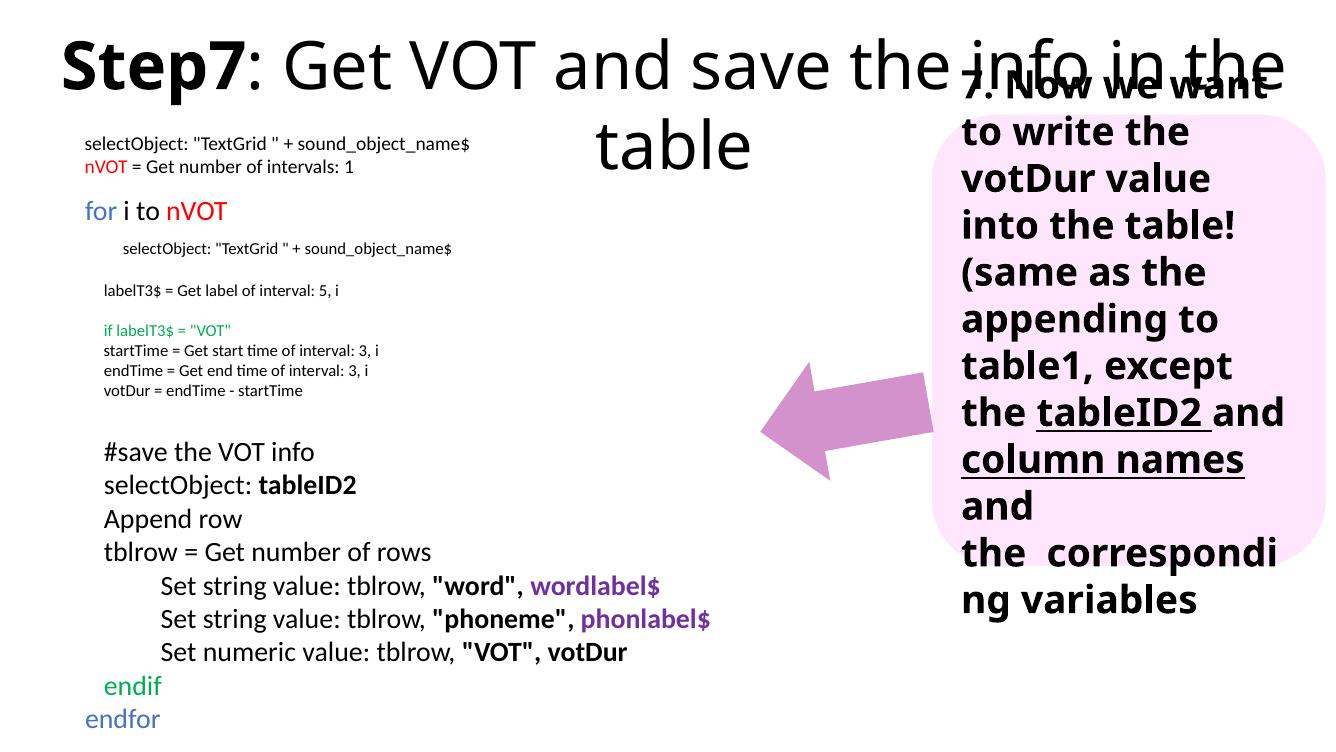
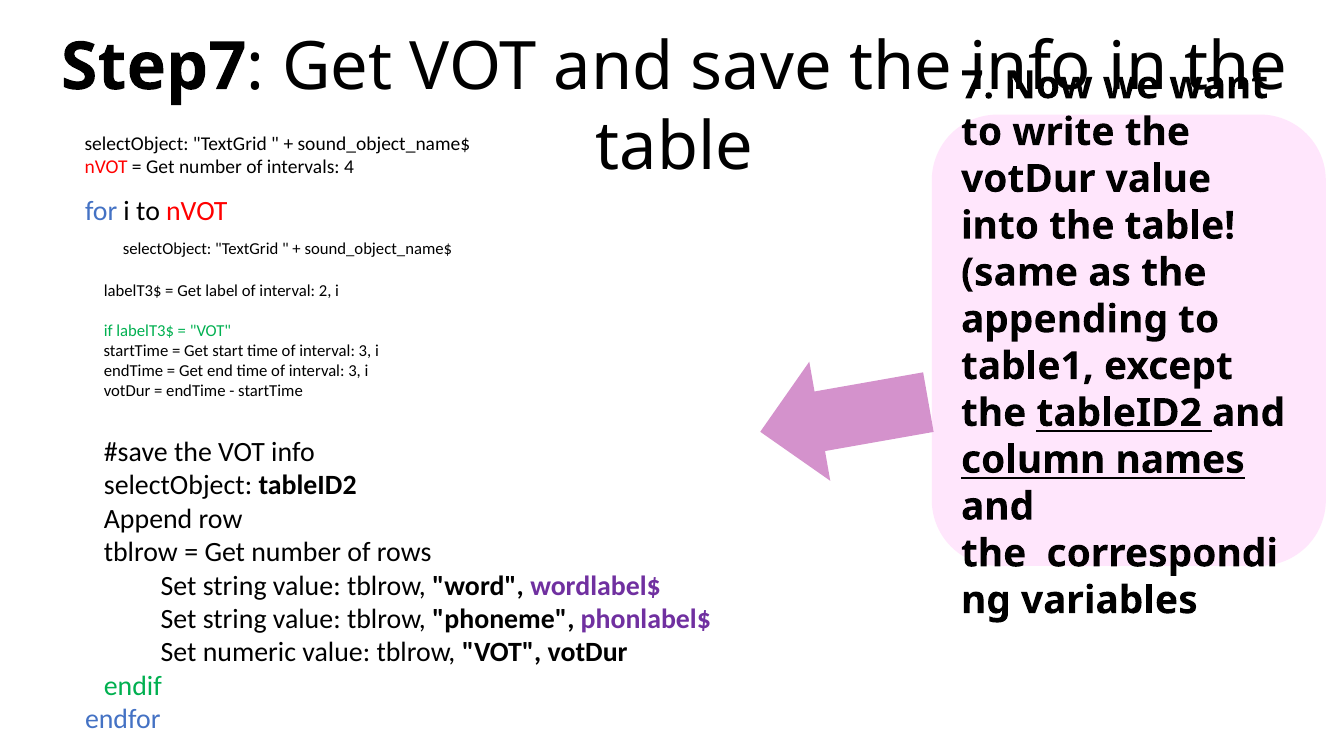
1: 1 -> 4
5: 5 -> 2
